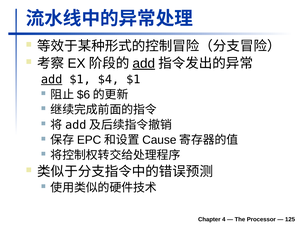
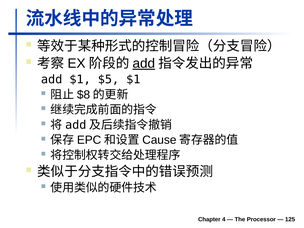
add at (52, 80) underline: present -> none
$4: $4 -> $5
$6: $6 -> $8
